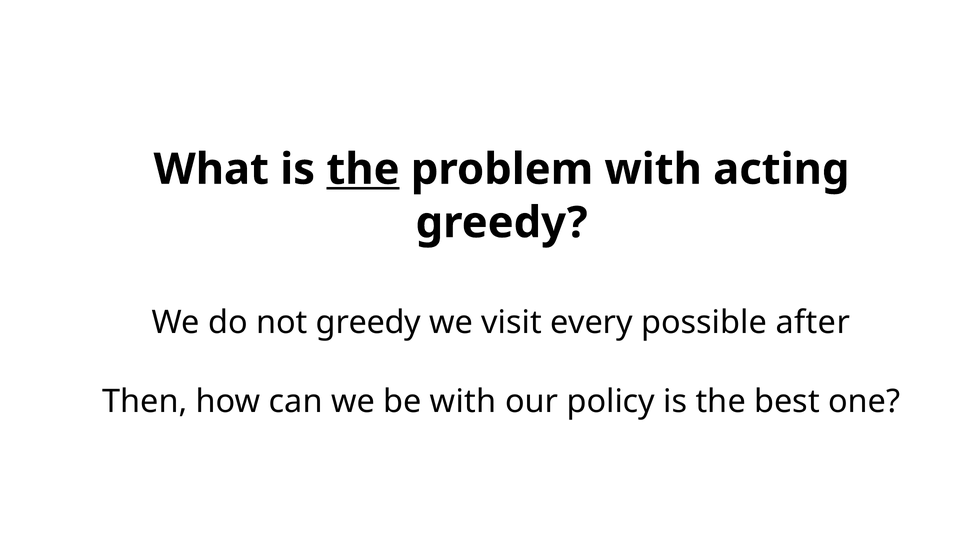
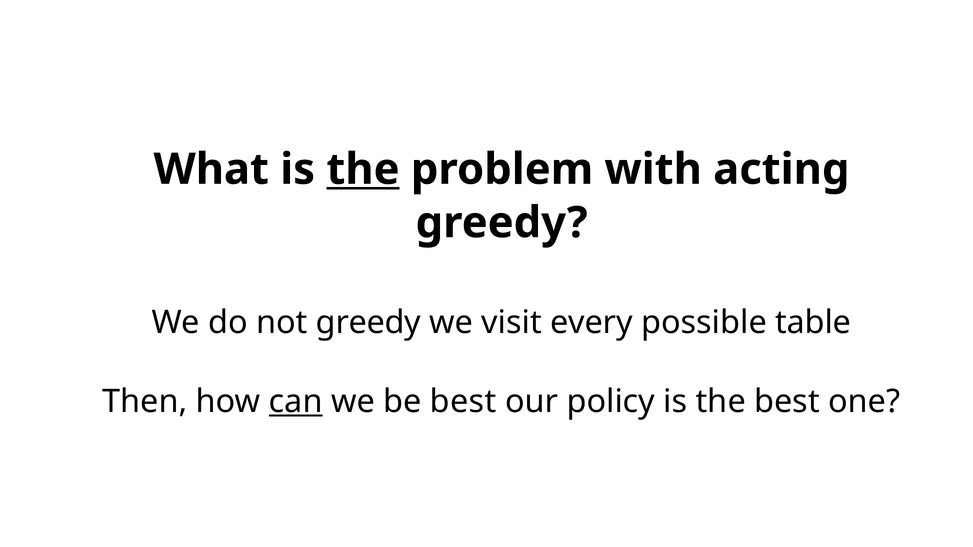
after: after -> table
can underline: none -> present
be with: with -> best
